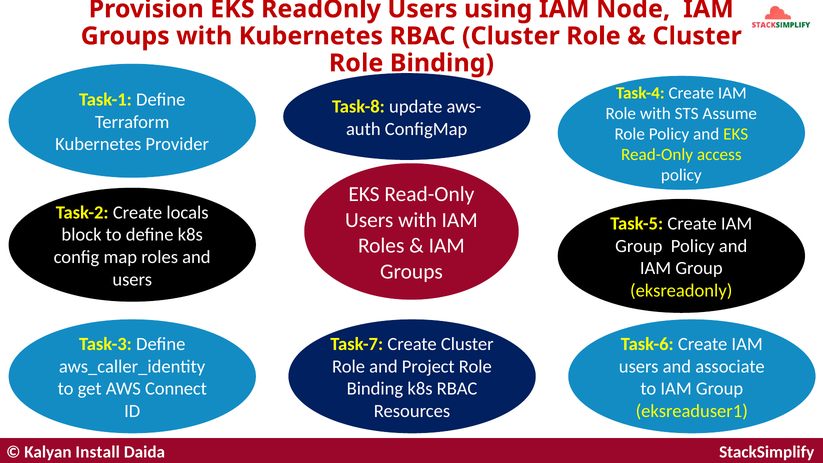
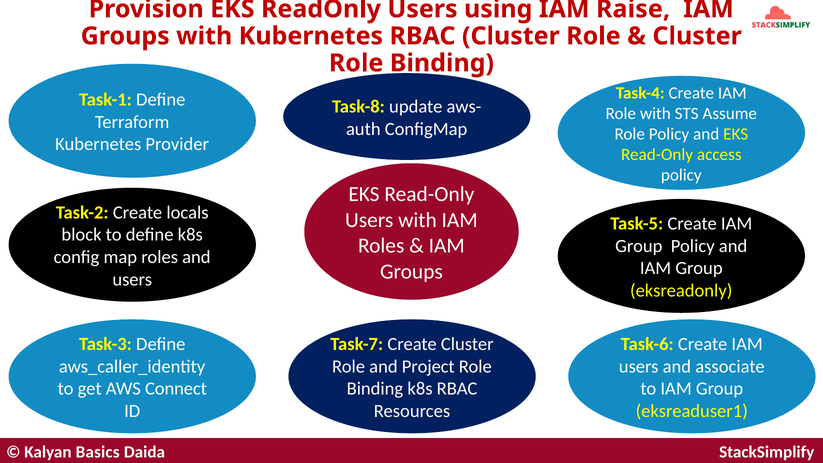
Node: Node -> Raise
Install: Install -> Basics
